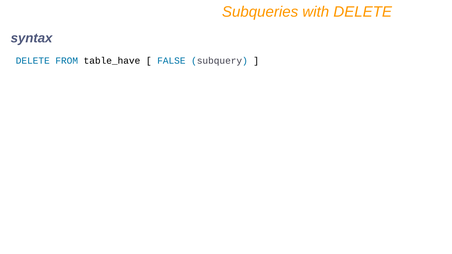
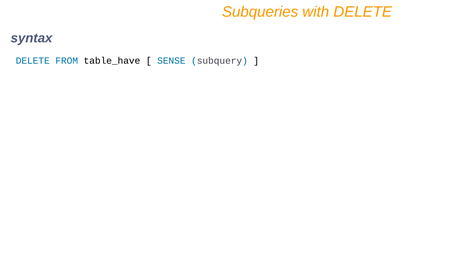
FALSE: FALSE -> SENSE
